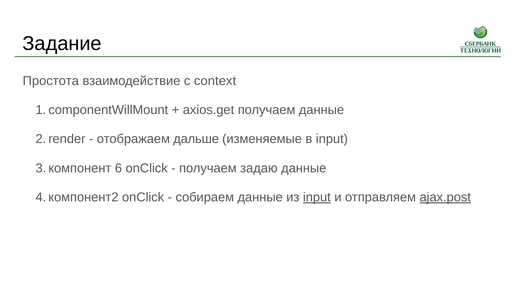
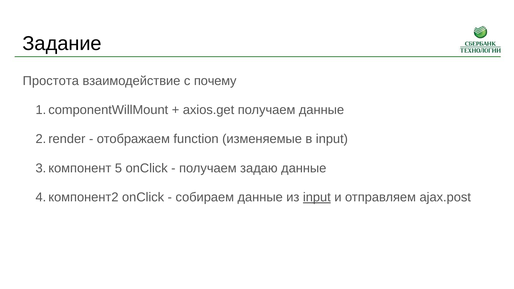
context: context -> почему
дальше: дальше -> function
6: 6 -> 5
ajax.post underline: present -> none
